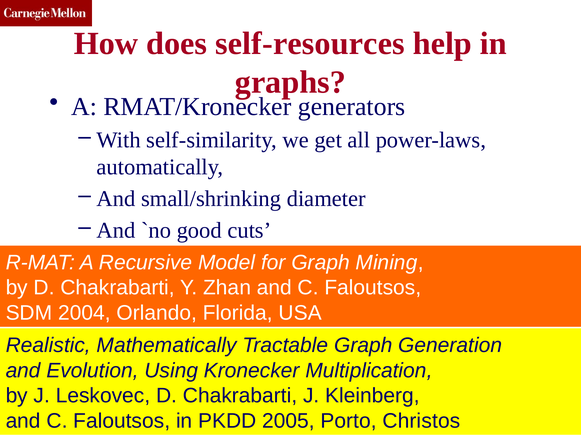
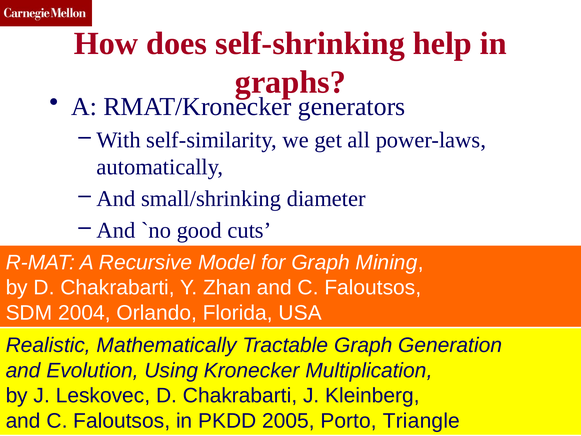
self-resources: self-resources -> self-shrinking
Christos: Christos -> Triangle
